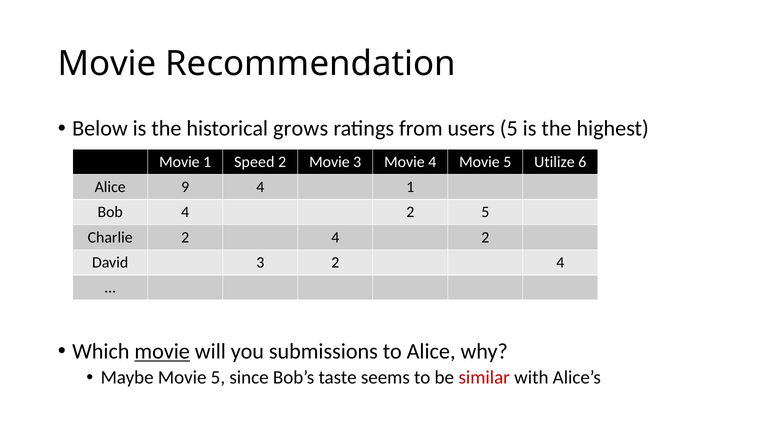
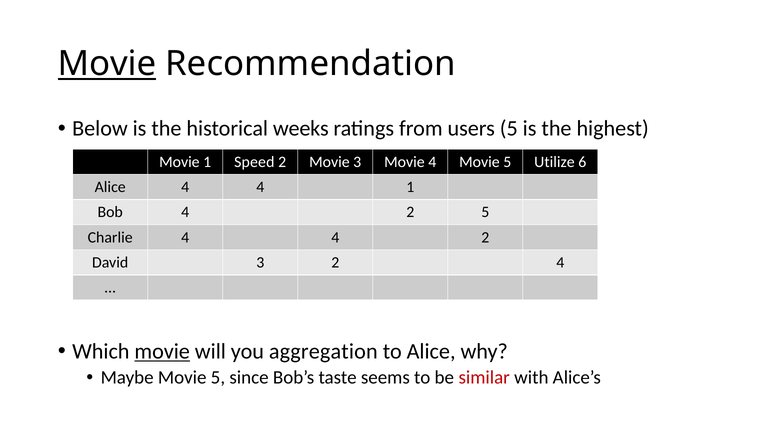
Movie at (107, 64) underline: none -> present
grows: grows -> weeks
Alice 9: 9 -> 4
Charlie 2: 2 -> 4
submissions: submissions -> aggregation
